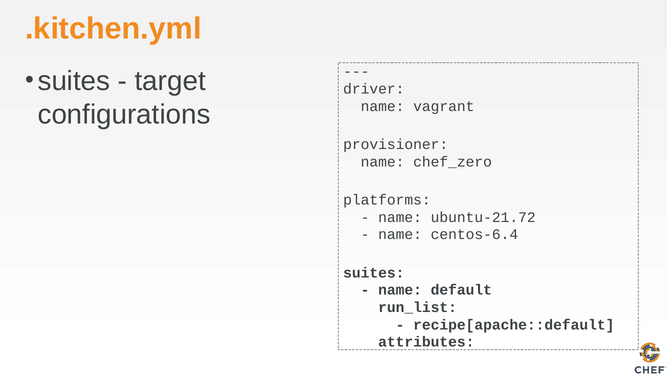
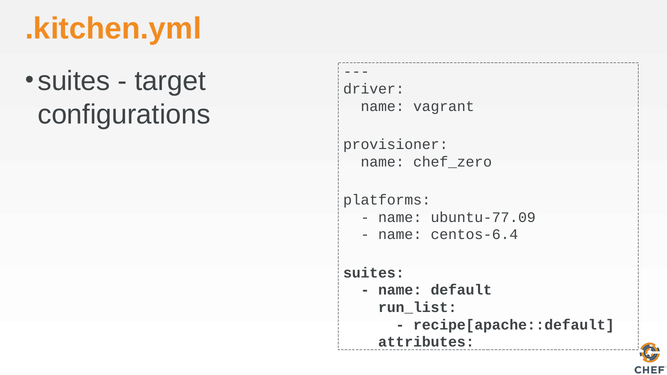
ubuntu-21.72: ubuntu-21.72 -> ubuntu-77.09
